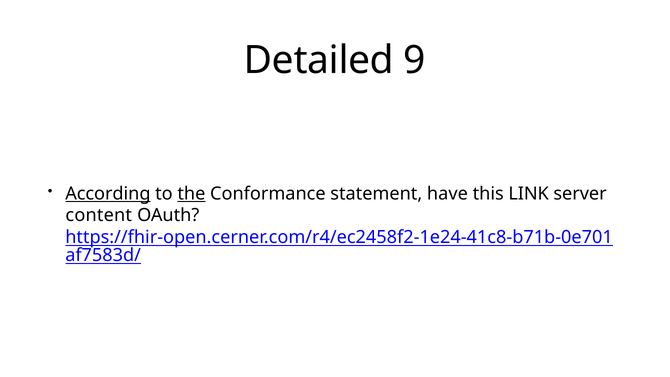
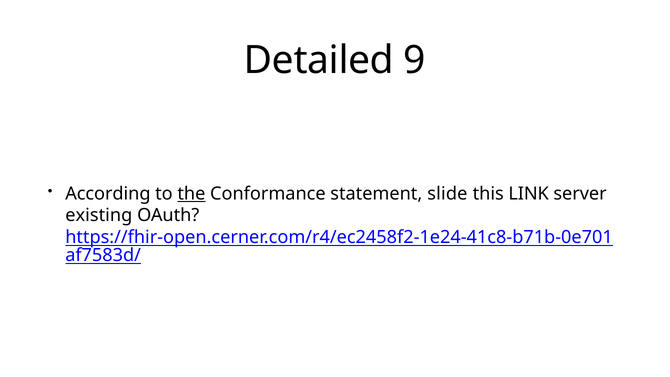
According underline: present -> none
have: have -> slide
content: content -> existing
